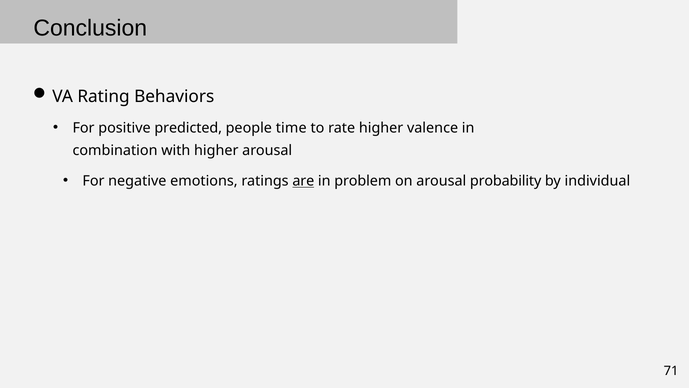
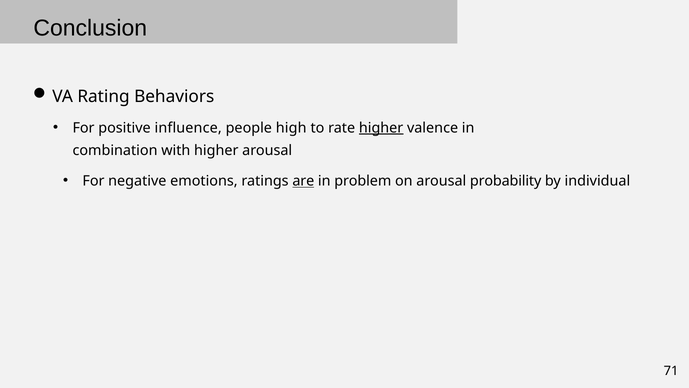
predicted: predicted -> influence
time: time -> high
higher at (381, 128) underline: none -> present
